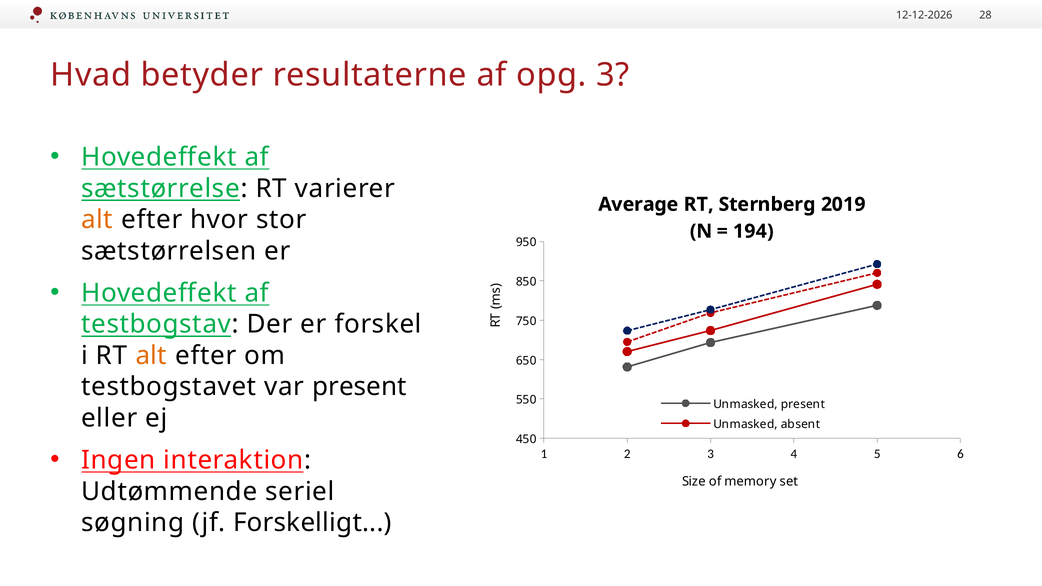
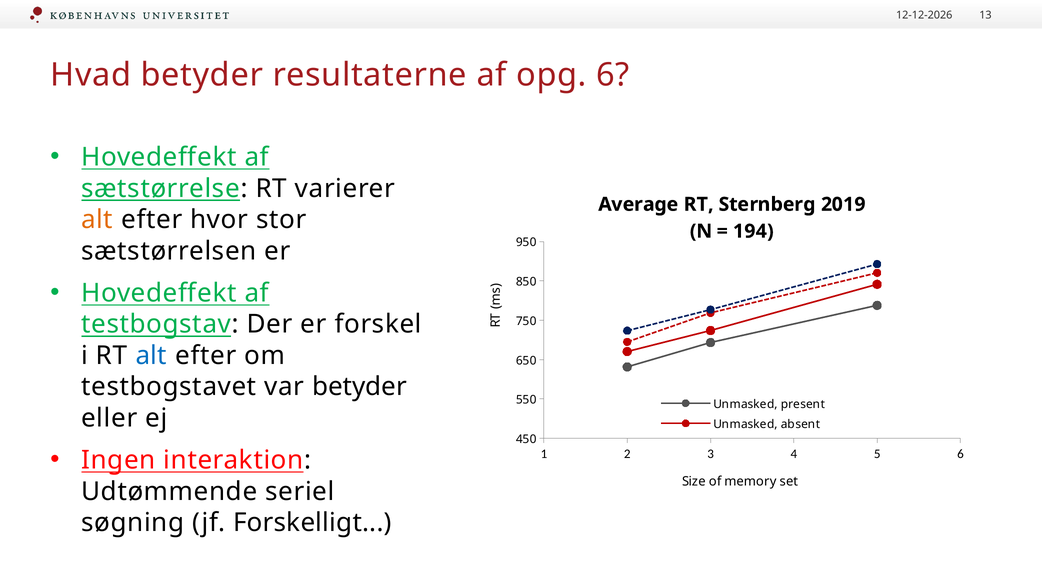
28: 28 -> 13
opg 3: 3 -> 6
alt at (151, 356) colour: orange -> blue
var present: present -> betyder
